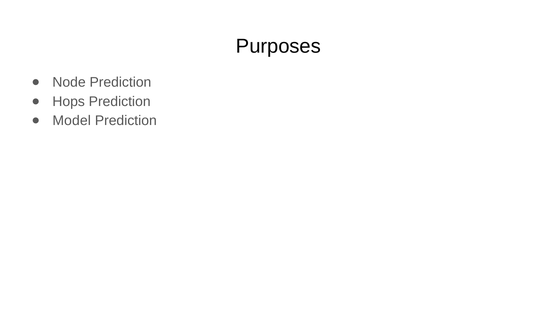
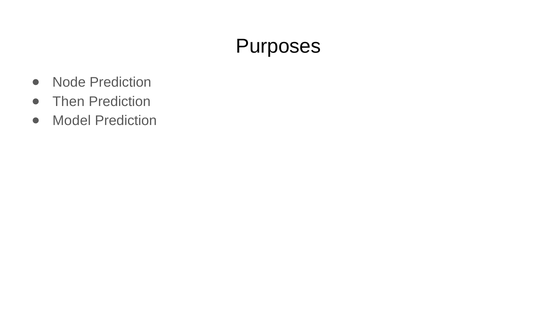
Hops: Hops -> Then
